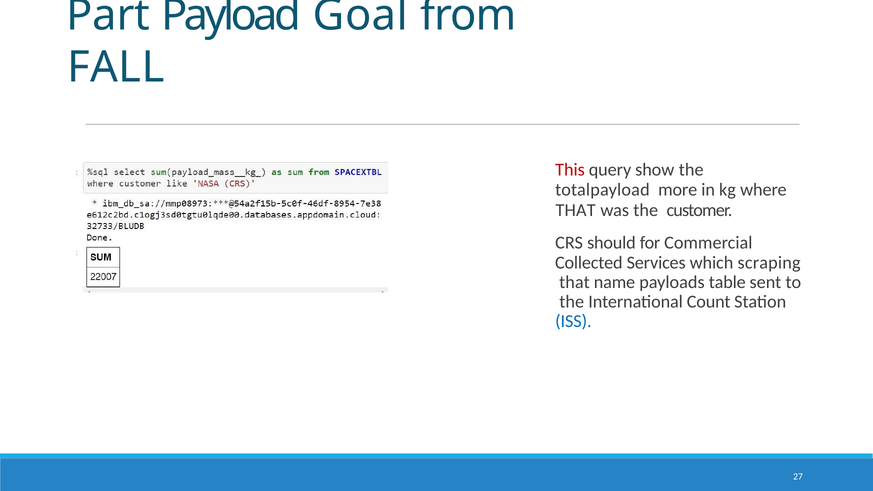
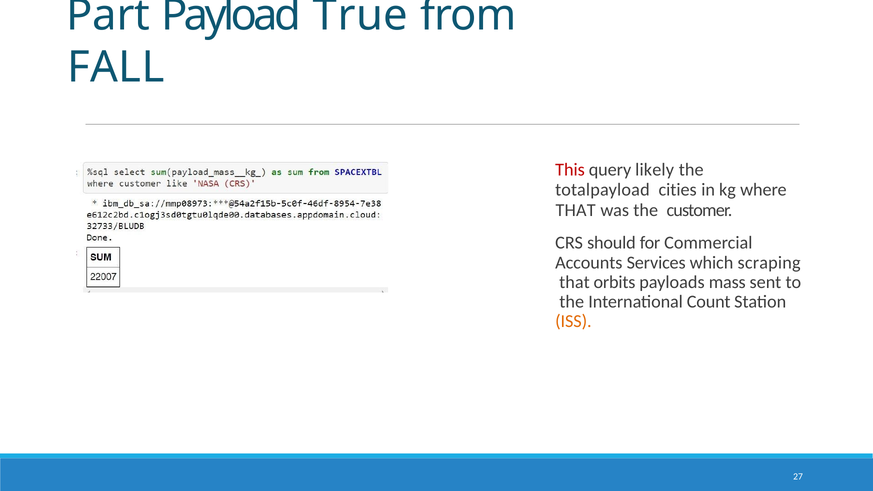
Goal: Goal -> True
show: show -> likely
more: more -> cities
Collected: Collected -> Accounts
name: name -> orbits
table: table -> mass
ISS colour: blue -> orange
